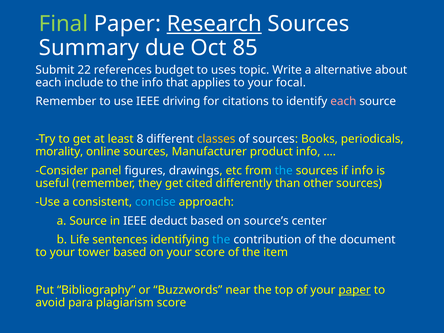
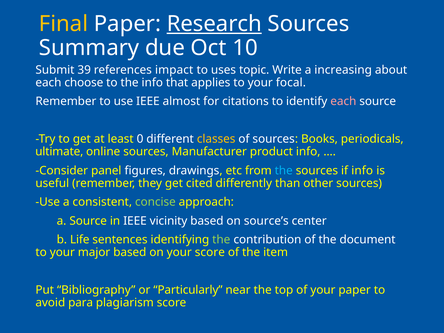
Final colour: light green -> yellow
85: 85 -> 10
22: 22 -> 39
budget: budget -> impact
alternative: alternative -> increasing
include: include -> choose
driving: driving -> almost
8: 8 -> 0
morality: morality -> ultimate
concise colour: light blue -> light green
deduct: deduct -> vicinity
the at (221, 240) colour: light blue -> light green
tower: tower -> major
Buzzwords: Buzzwords -> Particularly
paper at (355, 290) underline: present -> none
